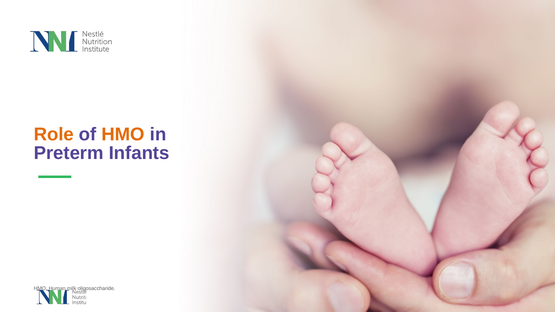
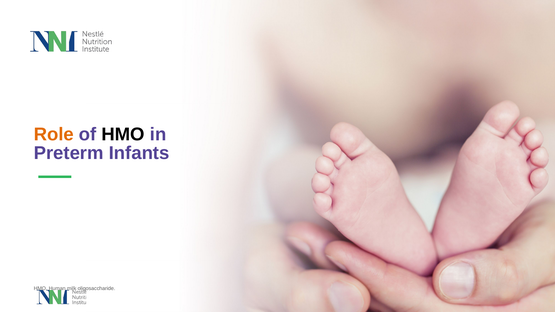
HMO at (123, 135) colour: orange -> black
